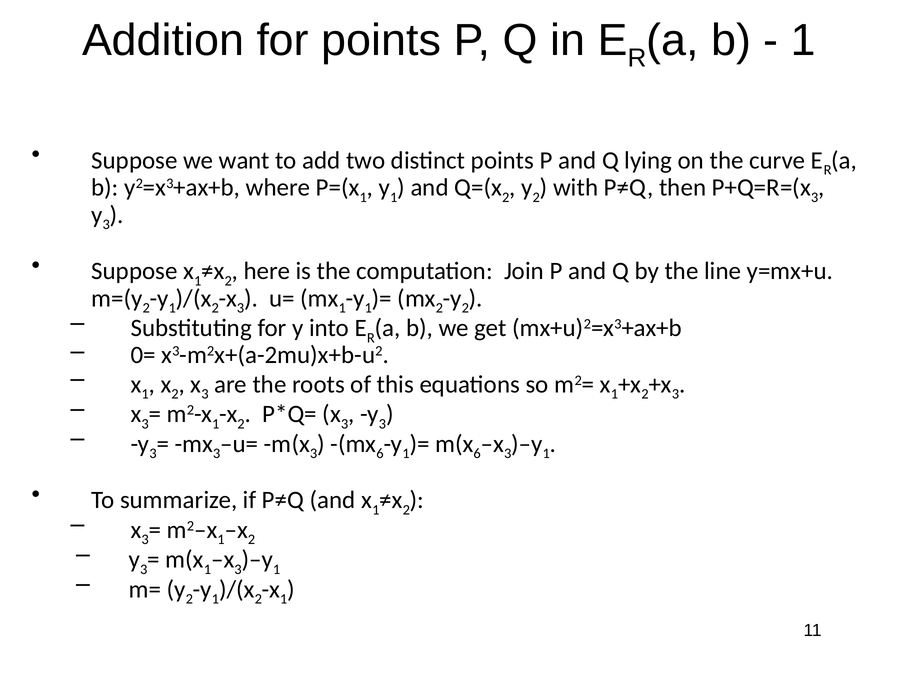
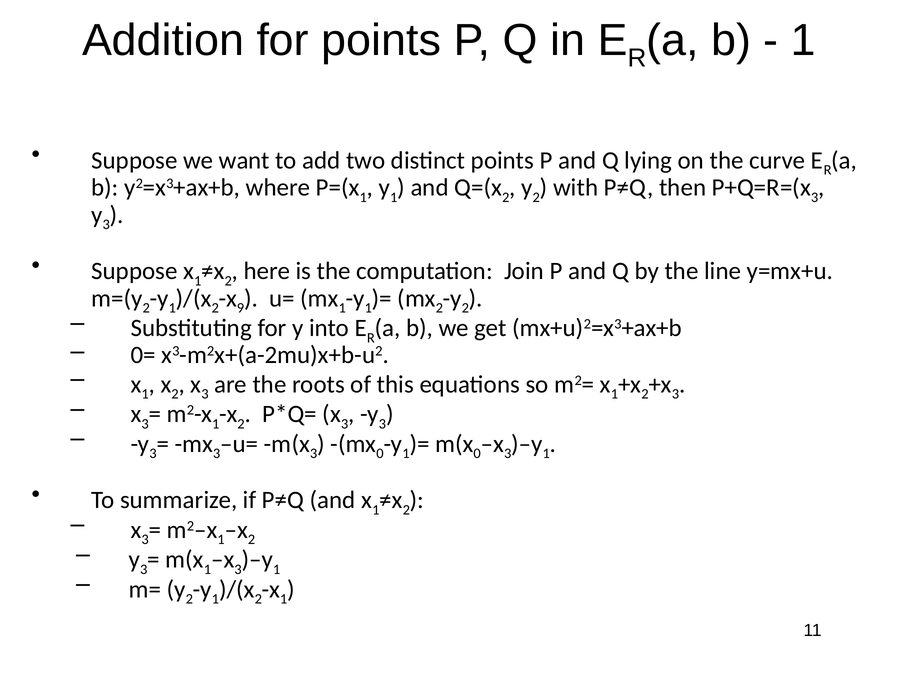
3 at (240, 308): 3 -> 9
6 at (380, 453): 6 -> 0
6 at (477, 453): 6 -> 0
